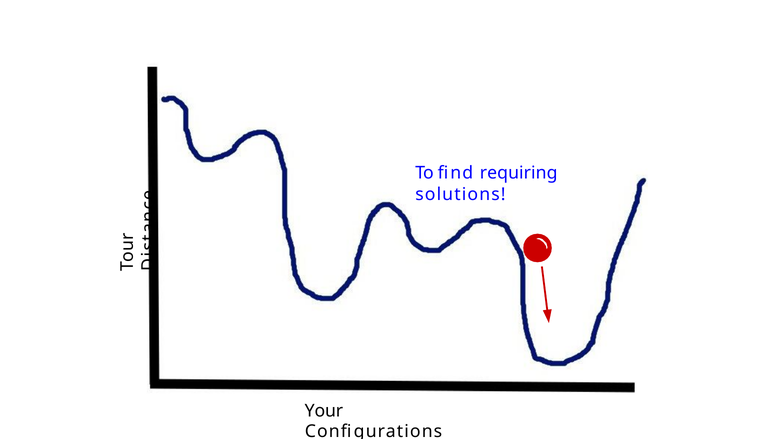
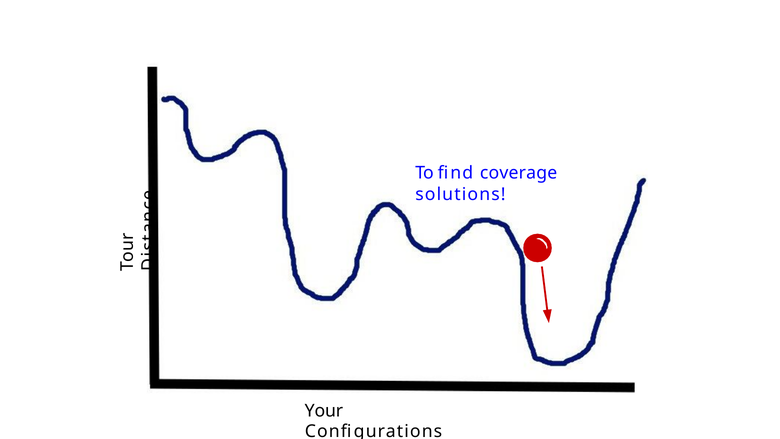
requiring: requiring -> coverage
